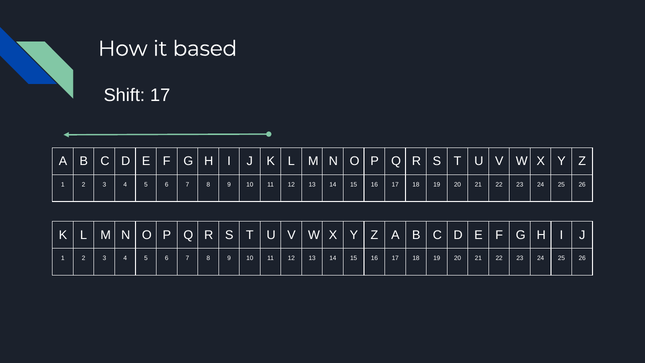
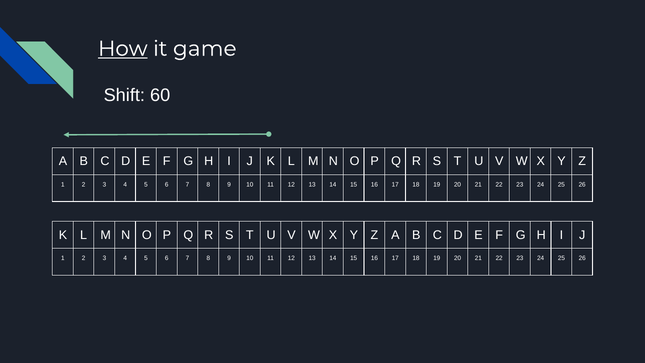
How underline: none -> present
based: based -> game
Shift 17: 17 -> 60
